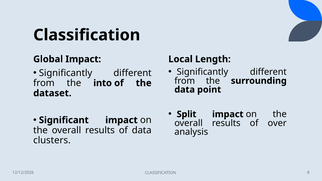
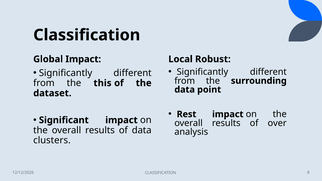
Length: Length -> Robust
into: into -> this
Split: Split -> Rest
